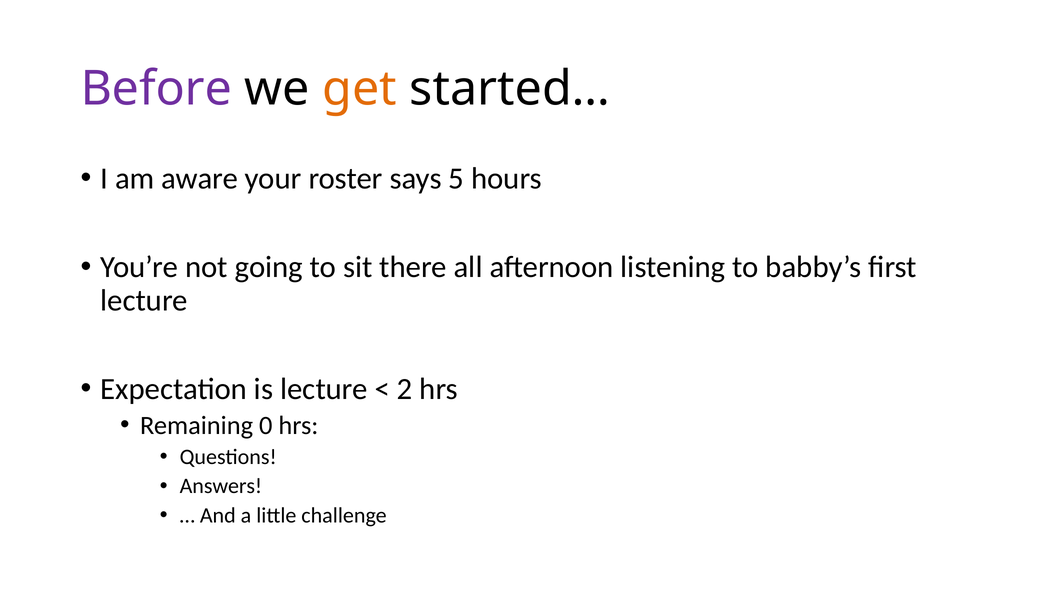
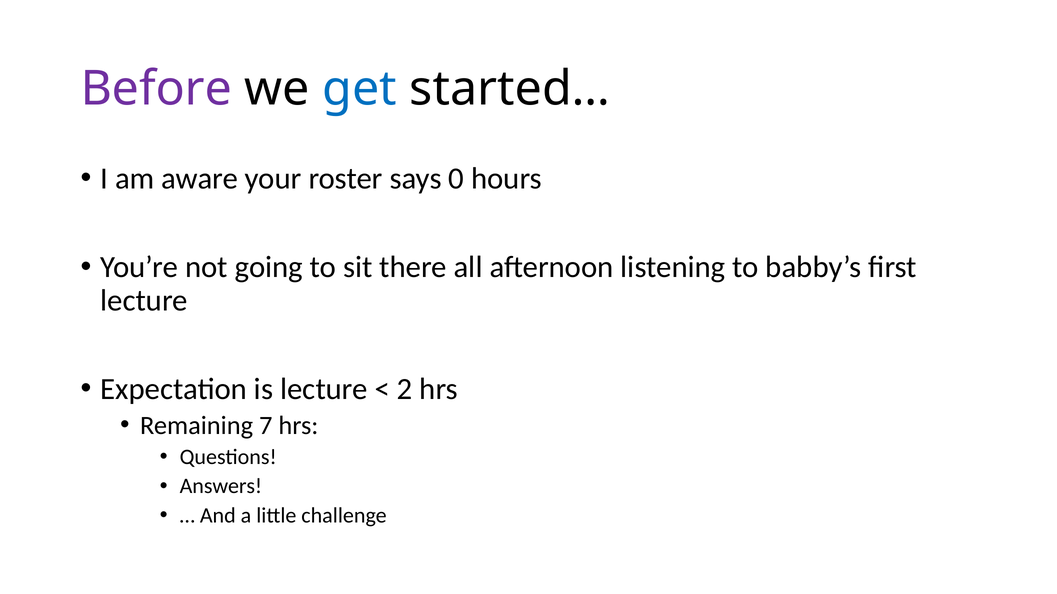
get colour: orange -> blue
5: 5 -> 0
0: 0 -> 7
